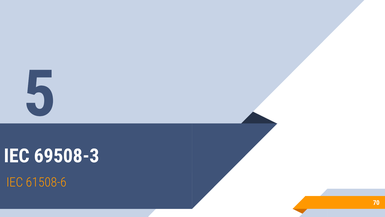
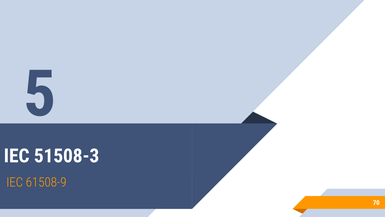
69508-3: 69508-3 -> 51508-3
61508-6: 61508-6 -> 61508-9
